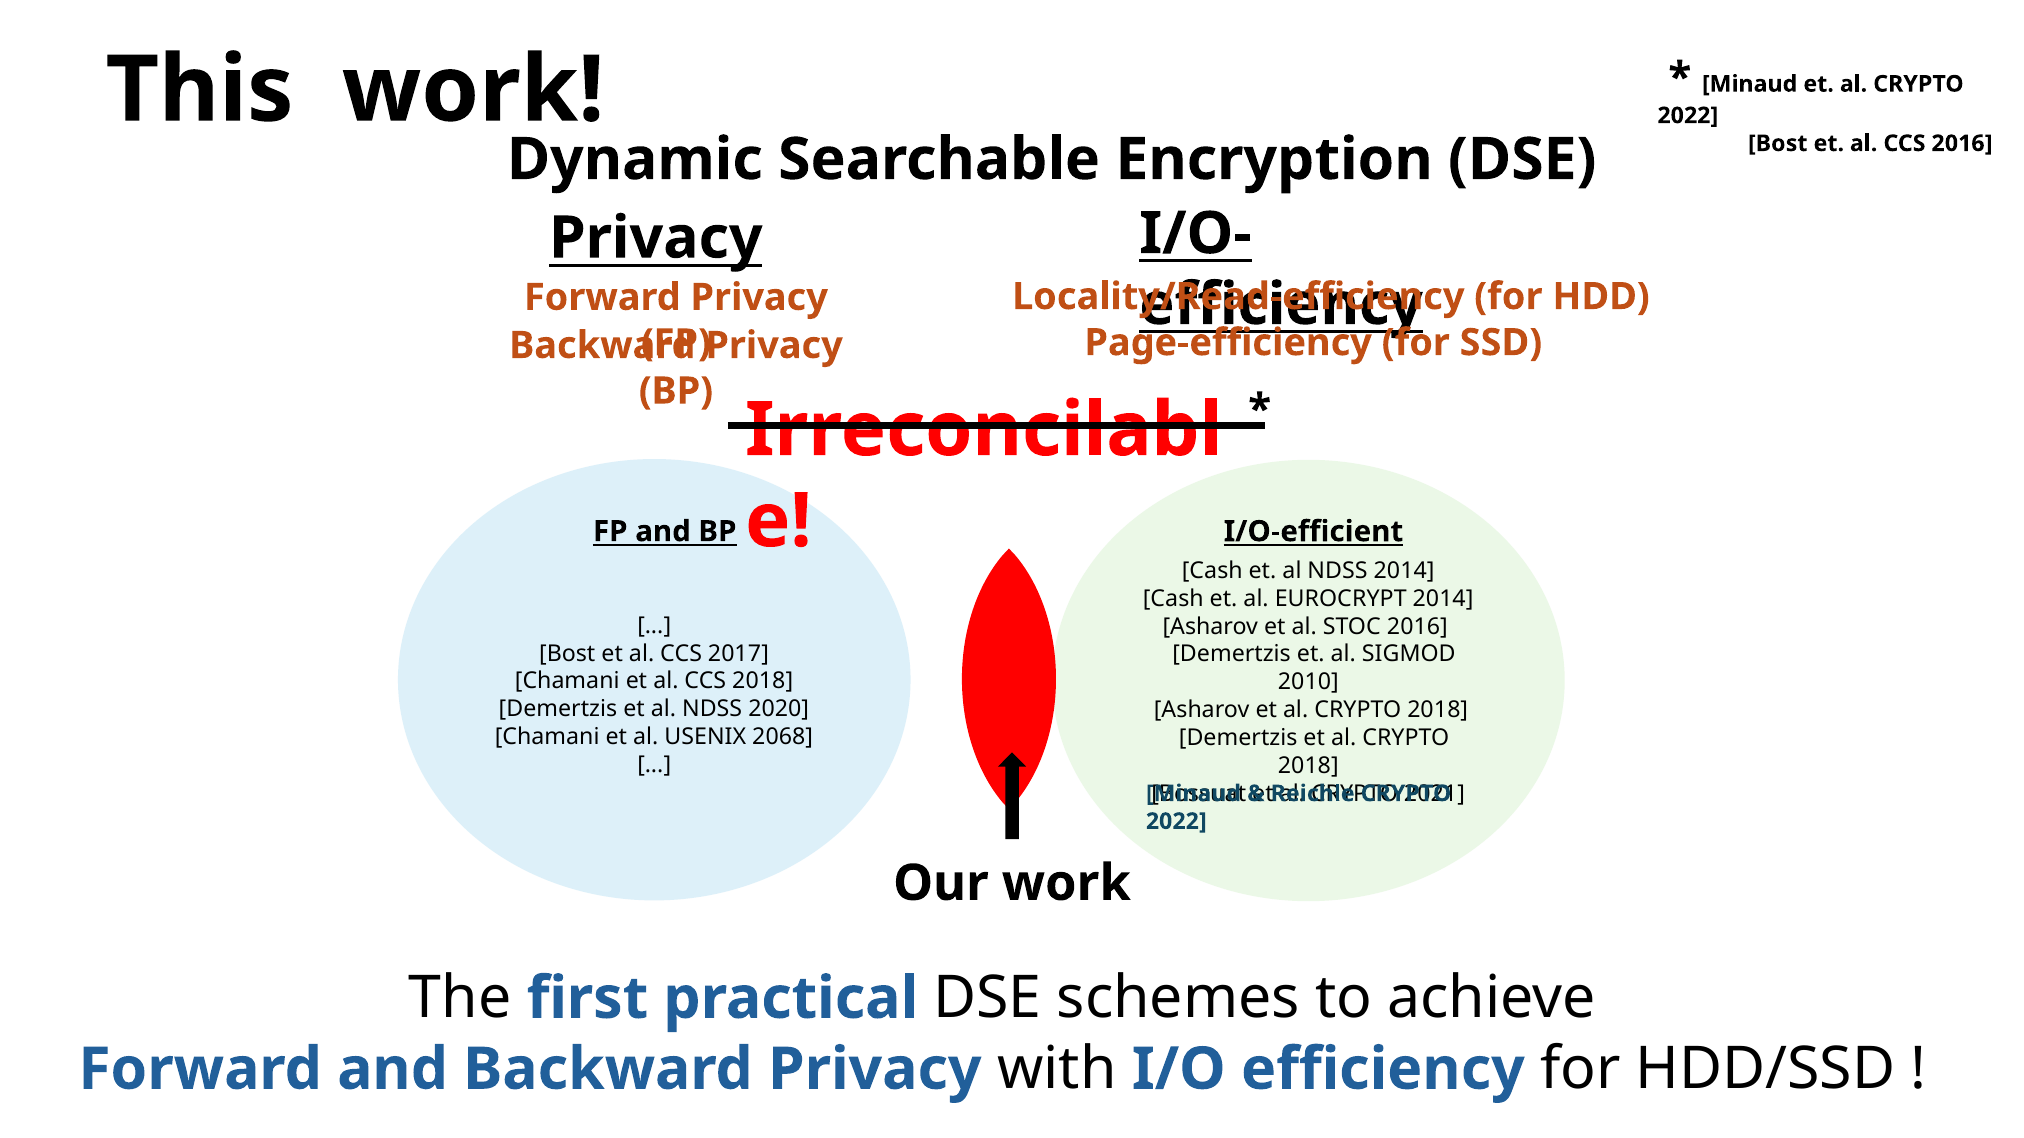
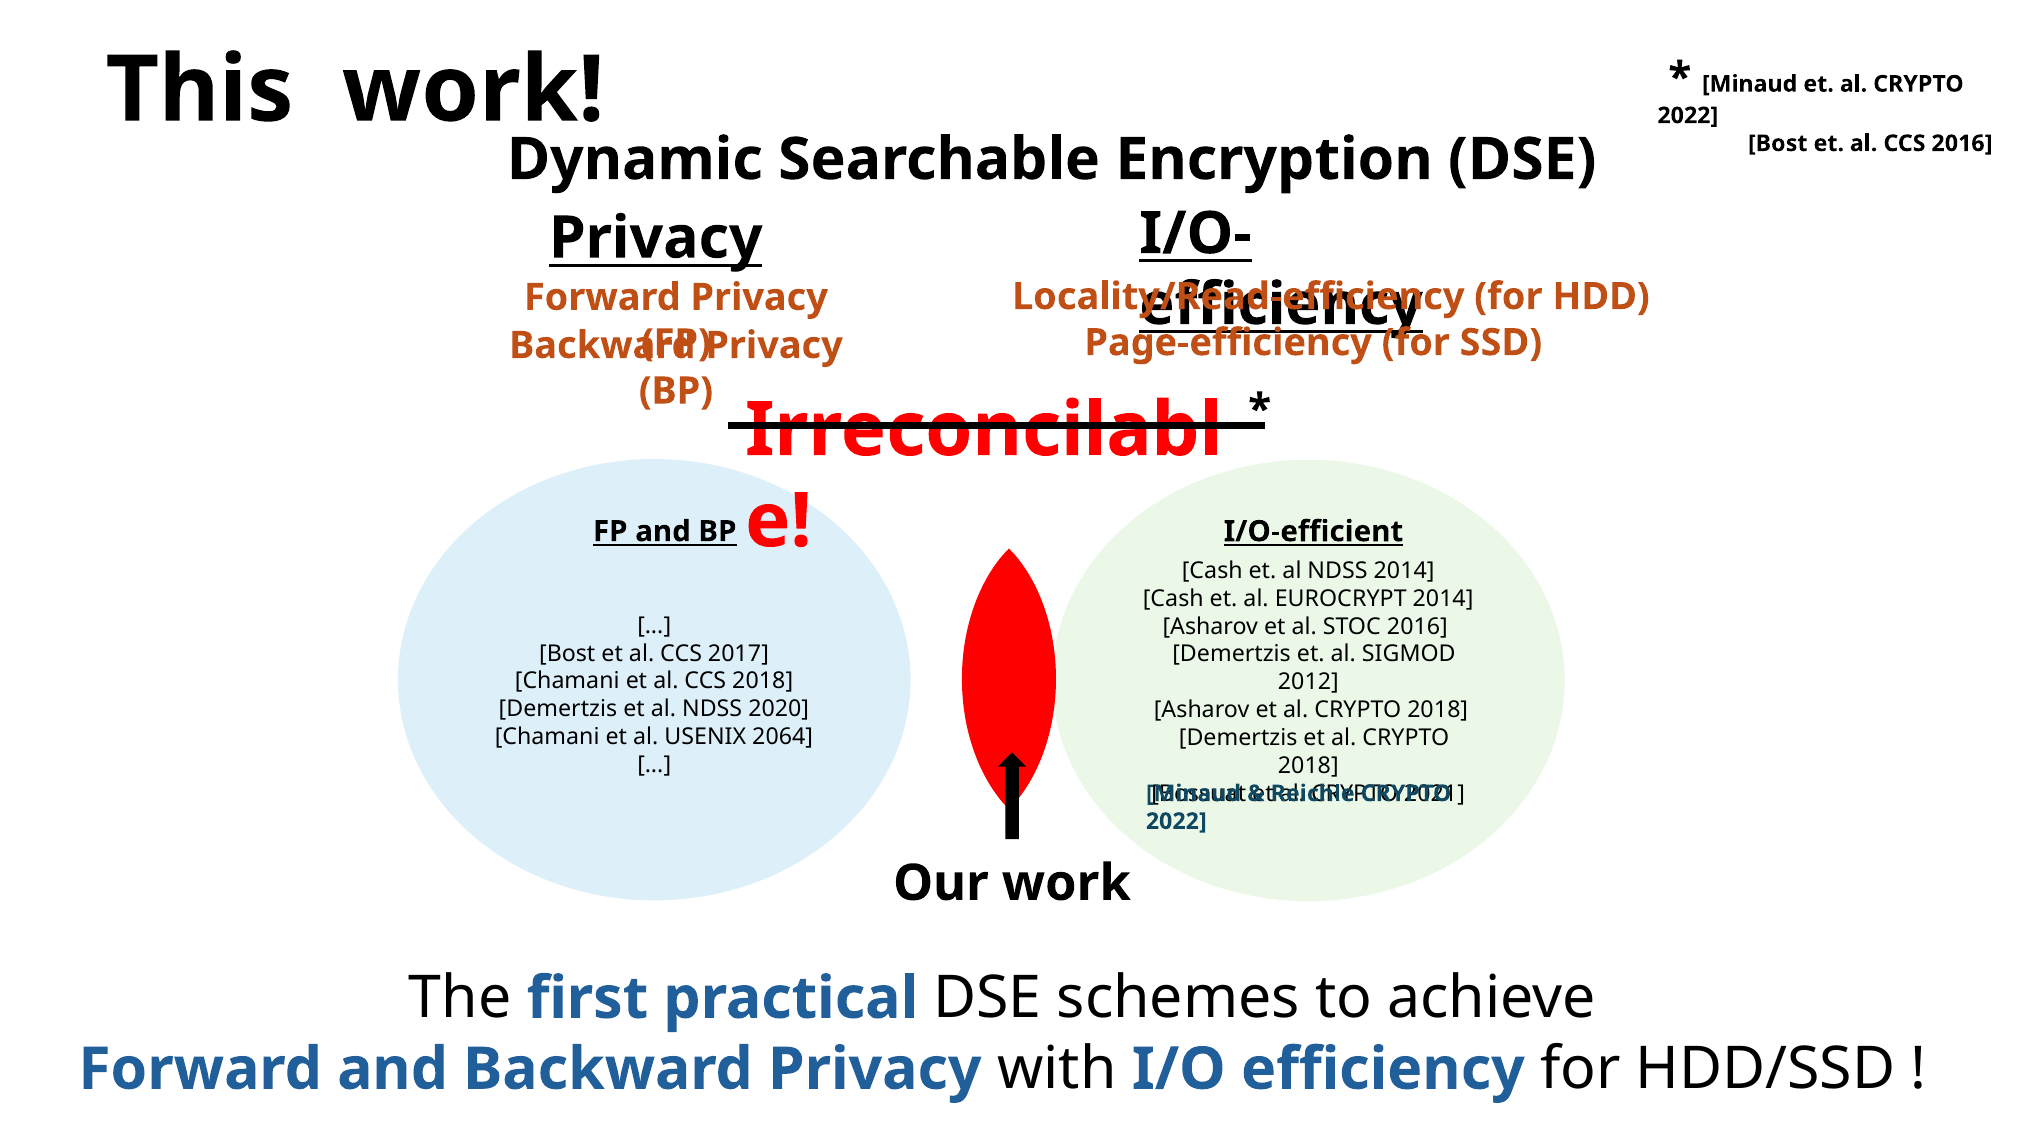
2010: 2010 -> 2012
2068: 2068 -> 2064
